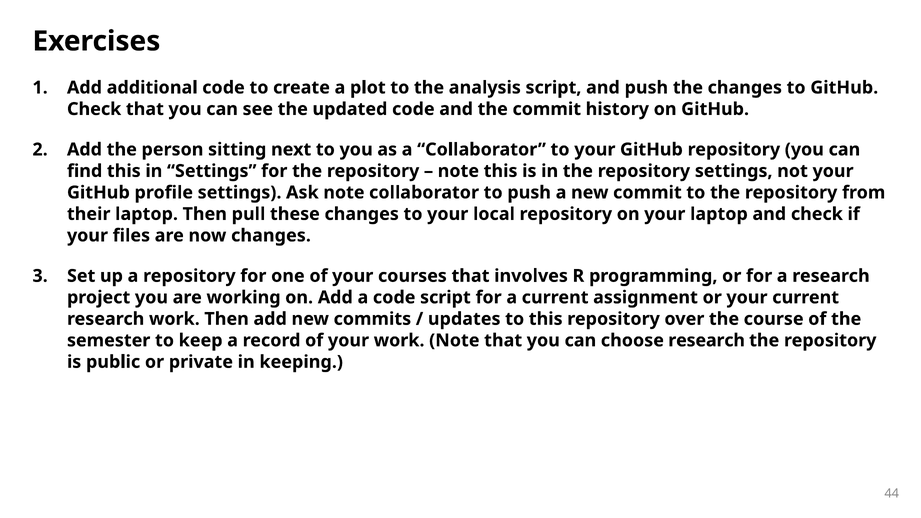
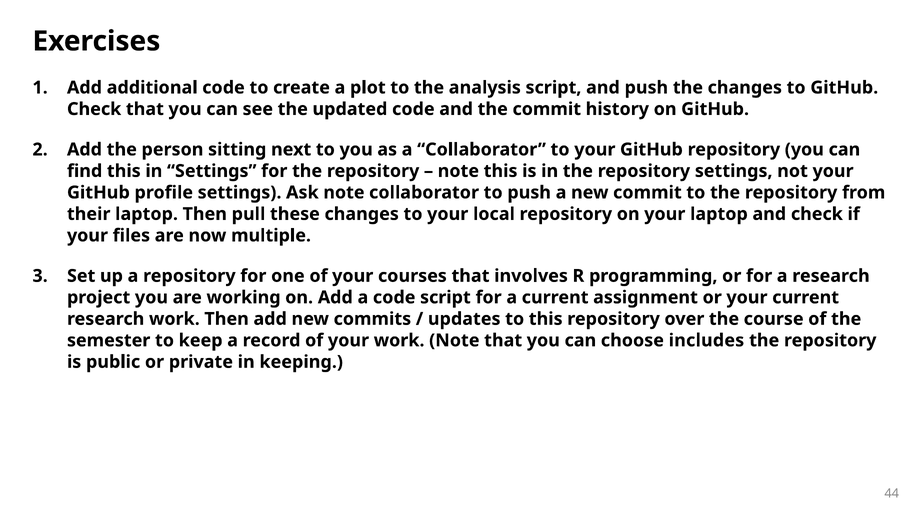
now changes: changes -> multiple
choose research: research -> includes
